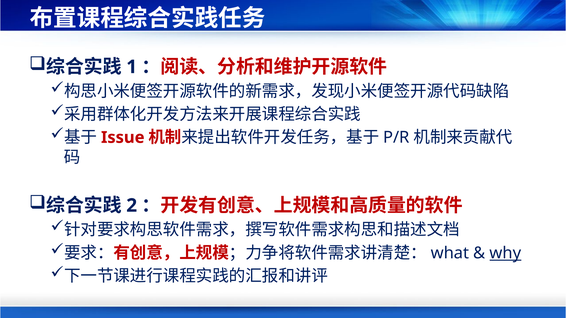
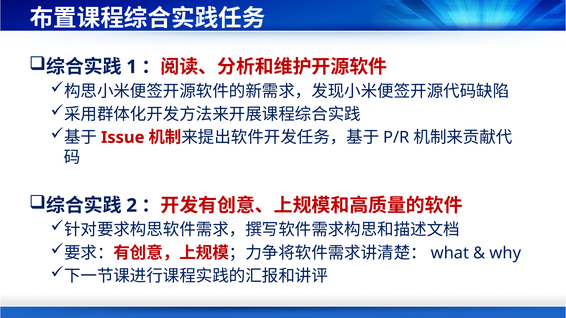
why underline: present -> none
